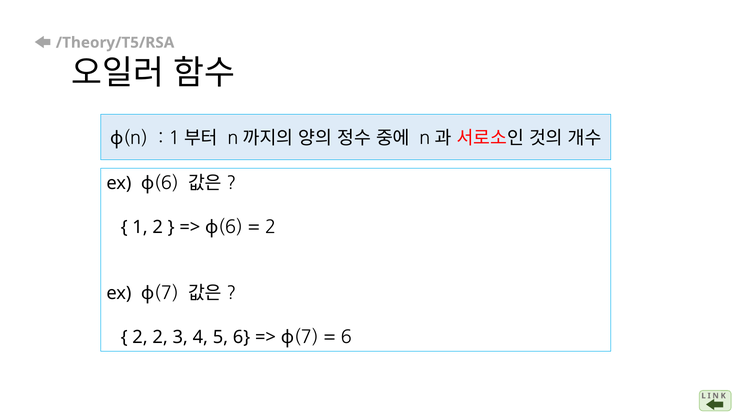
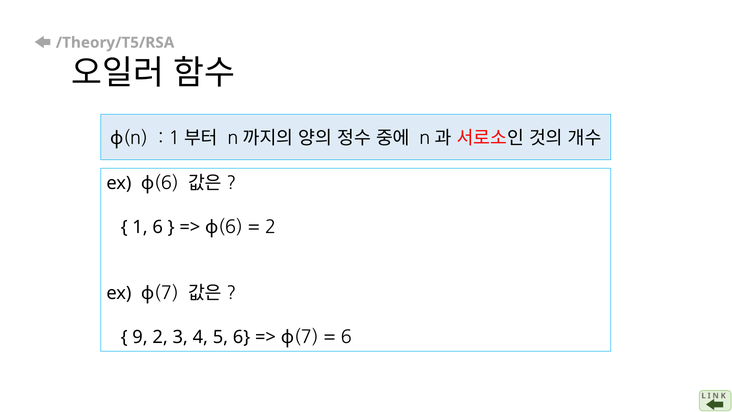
1 2: 2 -> 6
2 at (140, 337): 2 -> 9
